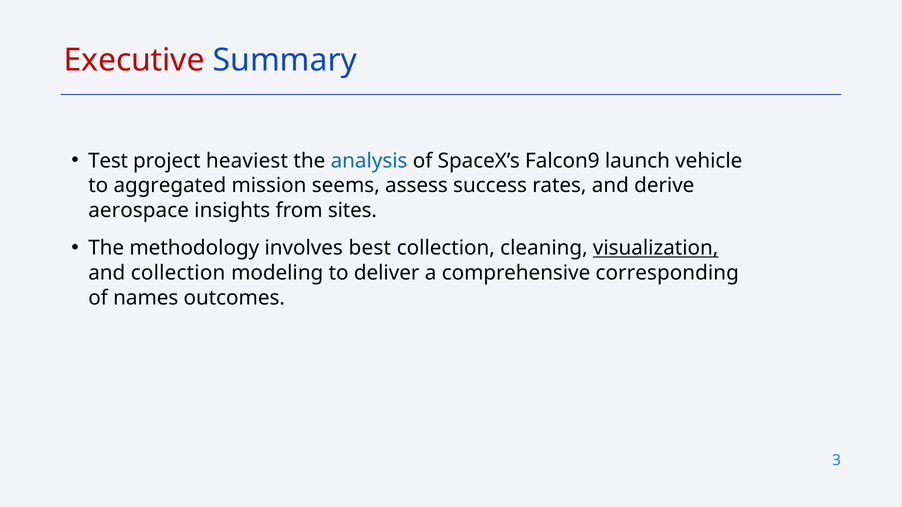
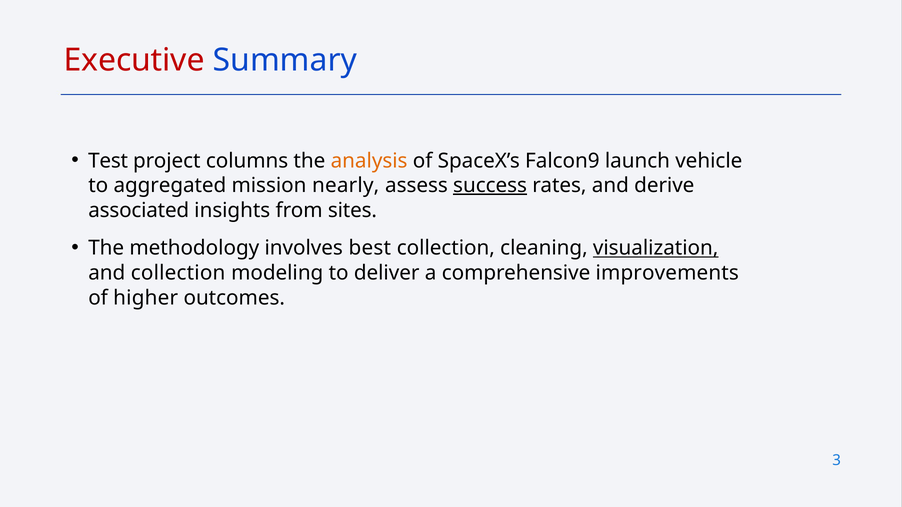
heaviest: heaviest -> columns
analysis colour: blue -> orange
seems: seems -> nearly
success underline: none -> present
aerospace: aerospace -> associated
corresponding: corresponding -> improvements
names: names -> higher
